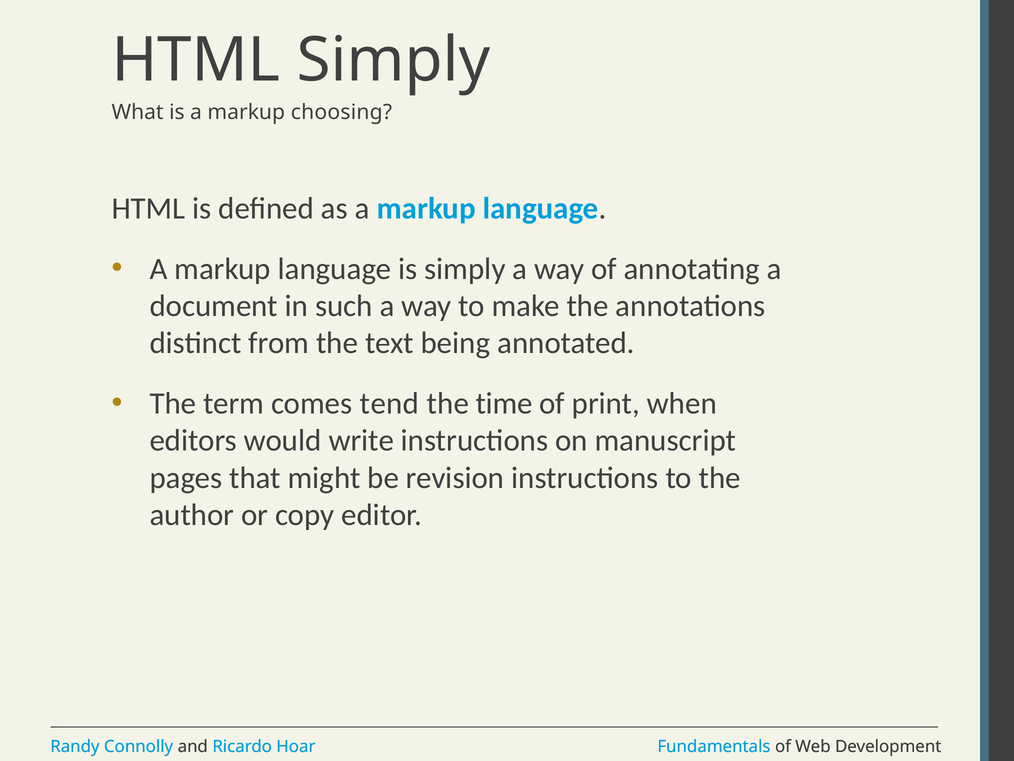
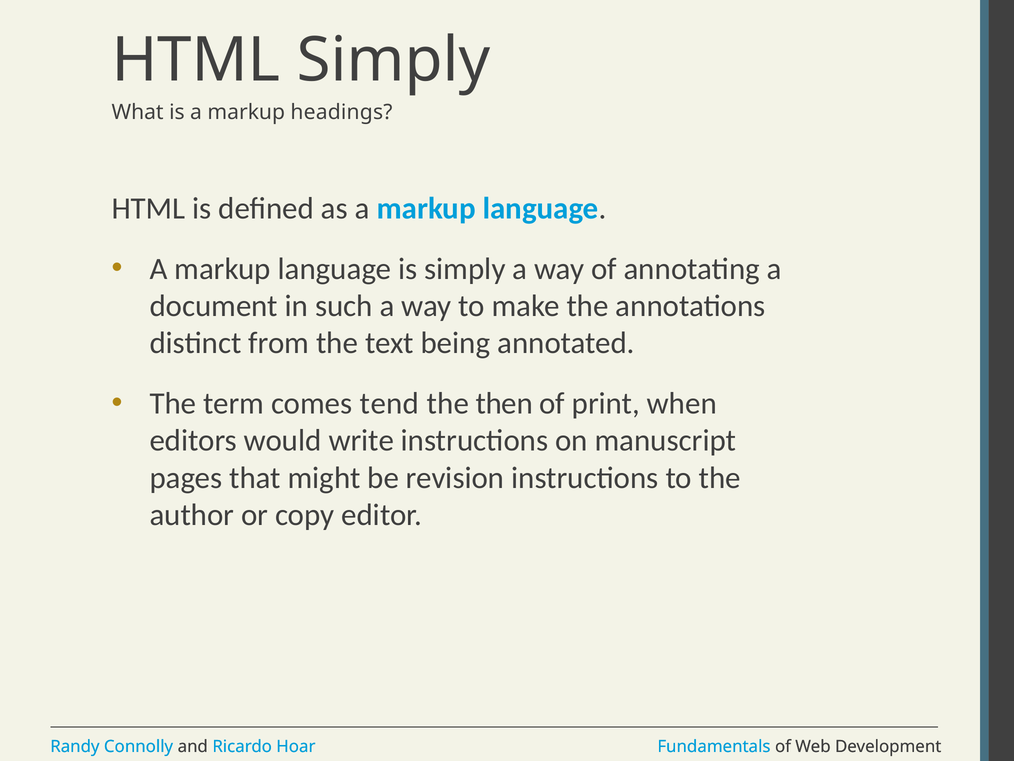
choosing: choosing -> headings
time: time -> then
